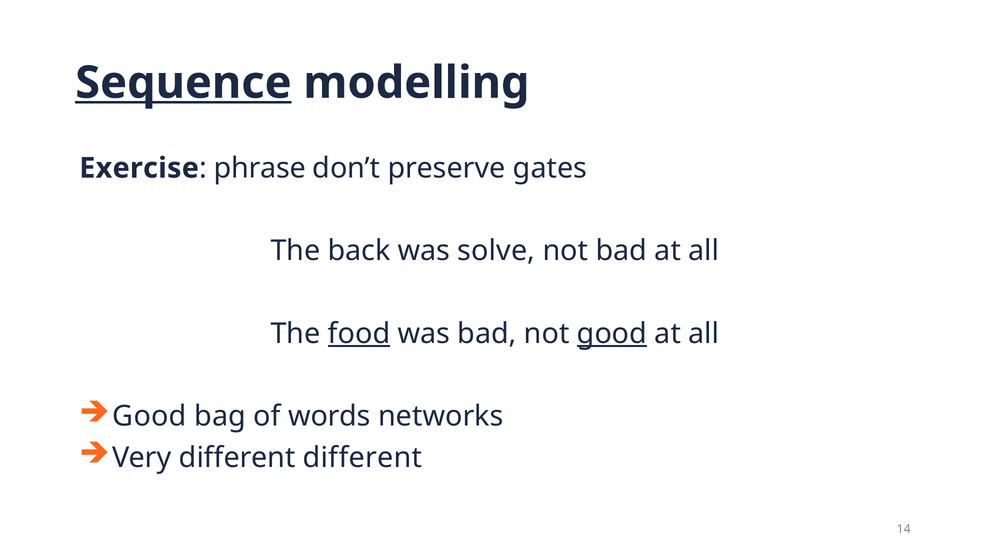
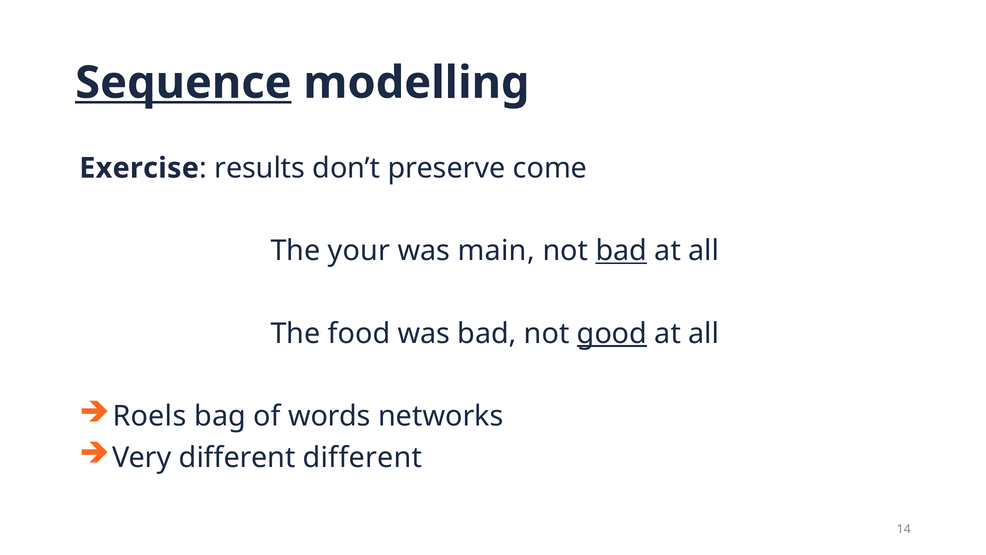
phrase: phrase -> results
gates: gates -> come
back: back -> your
solve: solve -> main
bad at (621, 251) underline: none -> present
food underline: present -> none
Good at (149, 416): Good -> Roels
